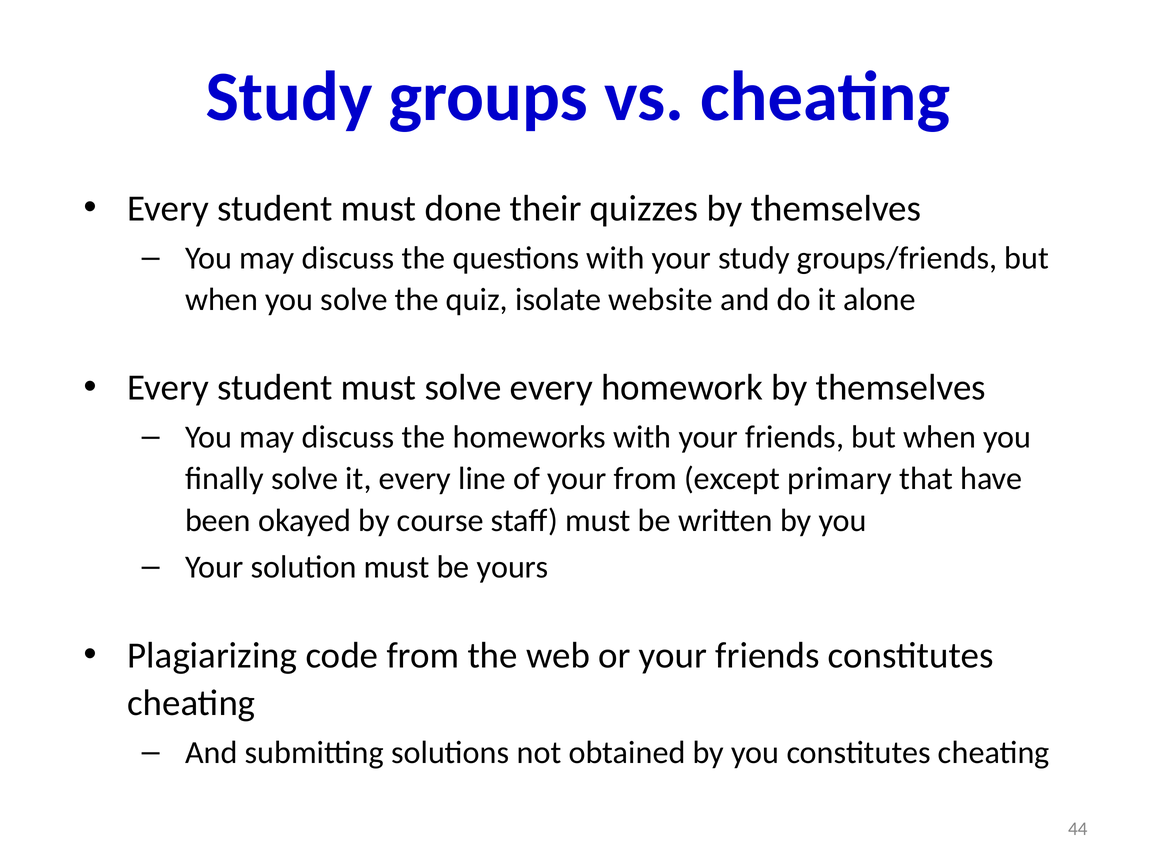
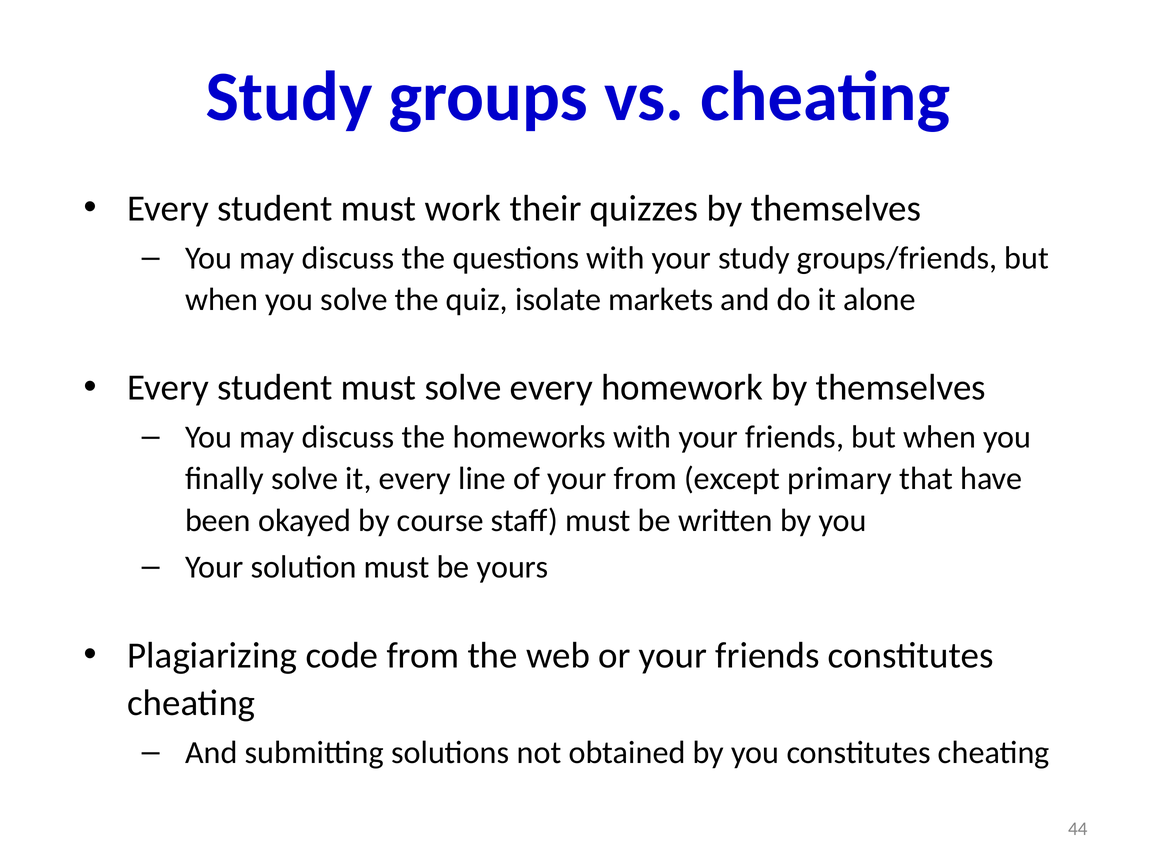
done: done -> work
website: website -> markets
